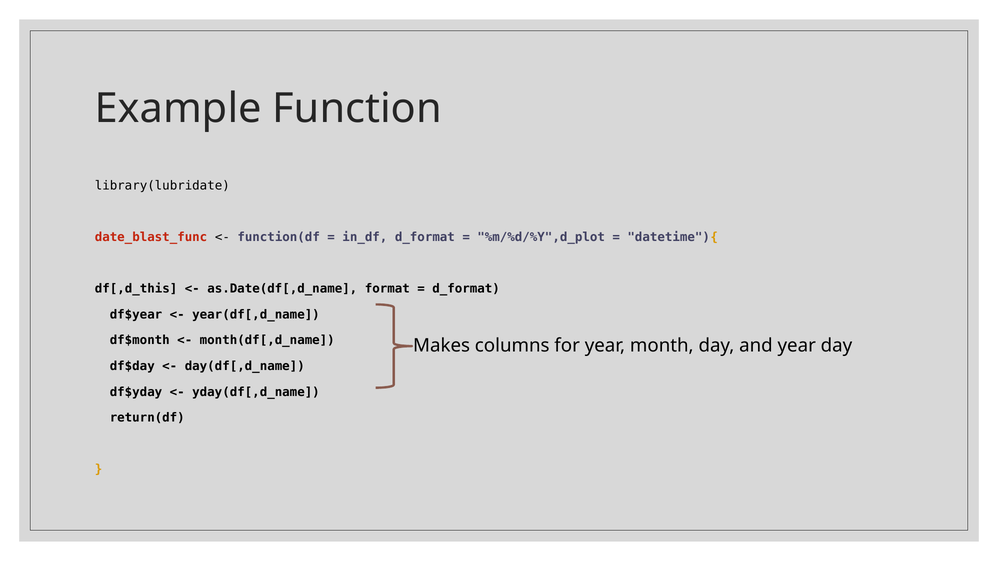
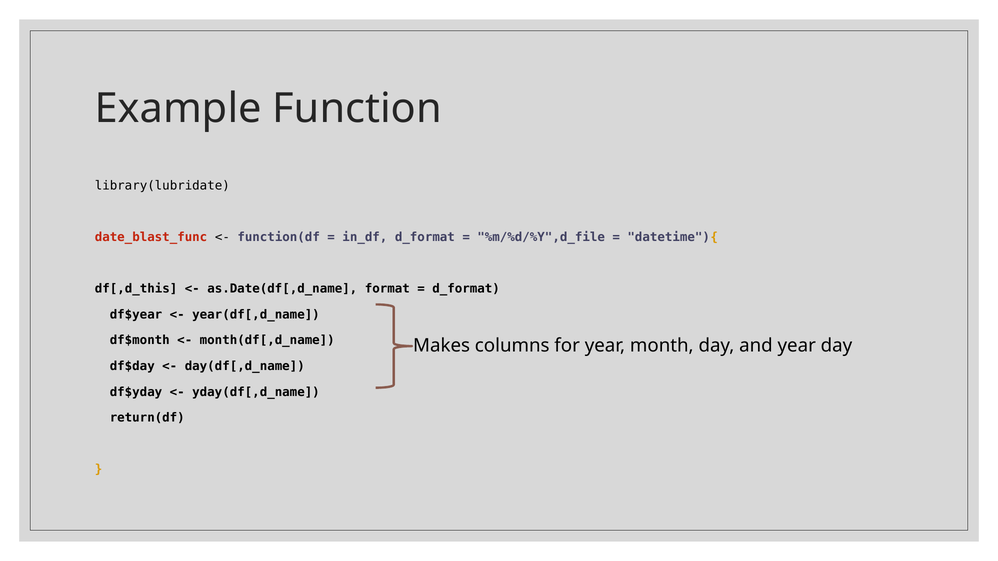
%m/%d/%Y",d_plot: %m/%d/%Y",d_plot -> %m/%d/%Y",d_file
